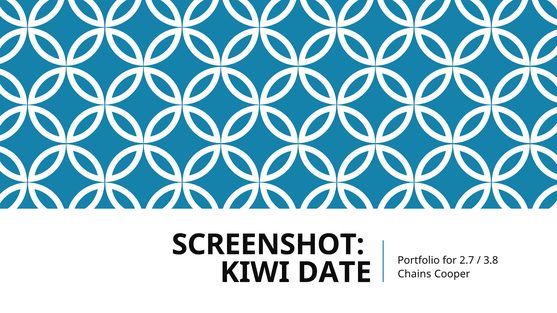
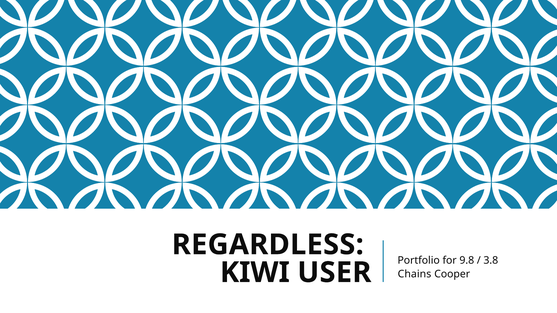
SCREENSHOT: SCREENSHOT -> REGARDLESS
2.7: 2.7 -> 9.8
DATE: DATE -> USER
